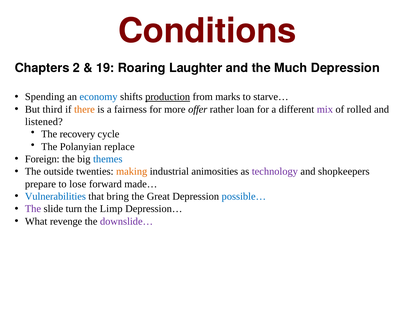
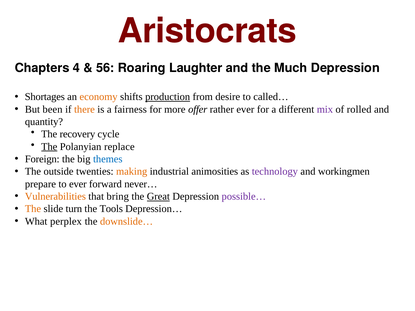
Conditions: Conditions -> Aristocrats
2: 2 -> 4
19: 19 -> 56
Spending: Spending -> Shortages
economy colour: blue -> orange
marks: marks -> desire
starve…: starve… -> called…
third: third -> been
rather loan: loan -> ever
listened: listened -> quantity
The at (49, 147) underline: none -> present
shopkeepers: shopkeepers -> workingmen
to lose: lose -> ever
made…: made… -> never…
Vulnerabilities colour: blue -> orange
Great underline: none -> present
possible… colour: blue -> purple
The at (33, 209) colour: purple -> orange
Limp: Limp -> Tools
revenge: revenge -> perplex
downslide… colour: purple -> orange
